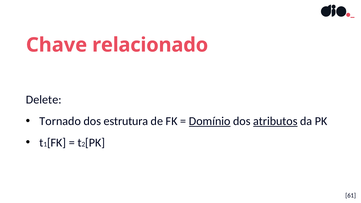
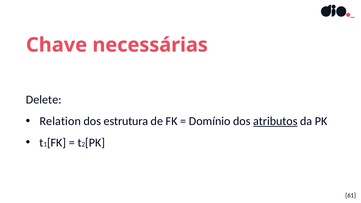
relacionado: relacionado -> necessárias
Tornado: Tornado -> Relation
Domínio underline: present -> none
